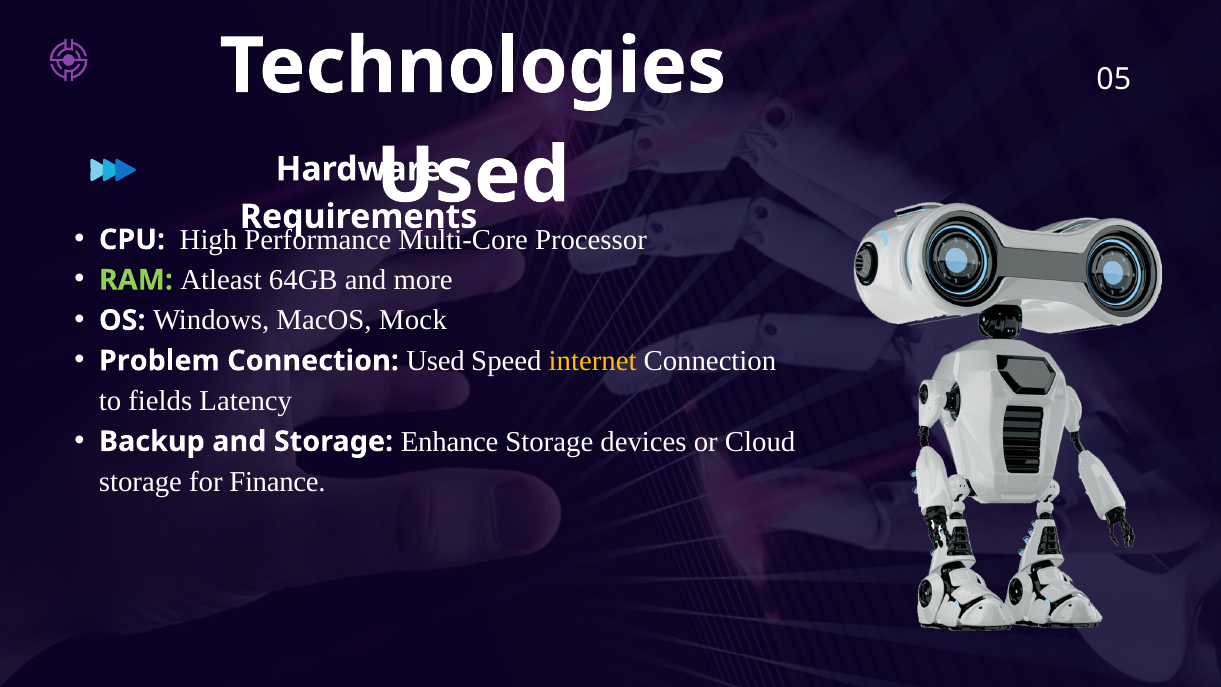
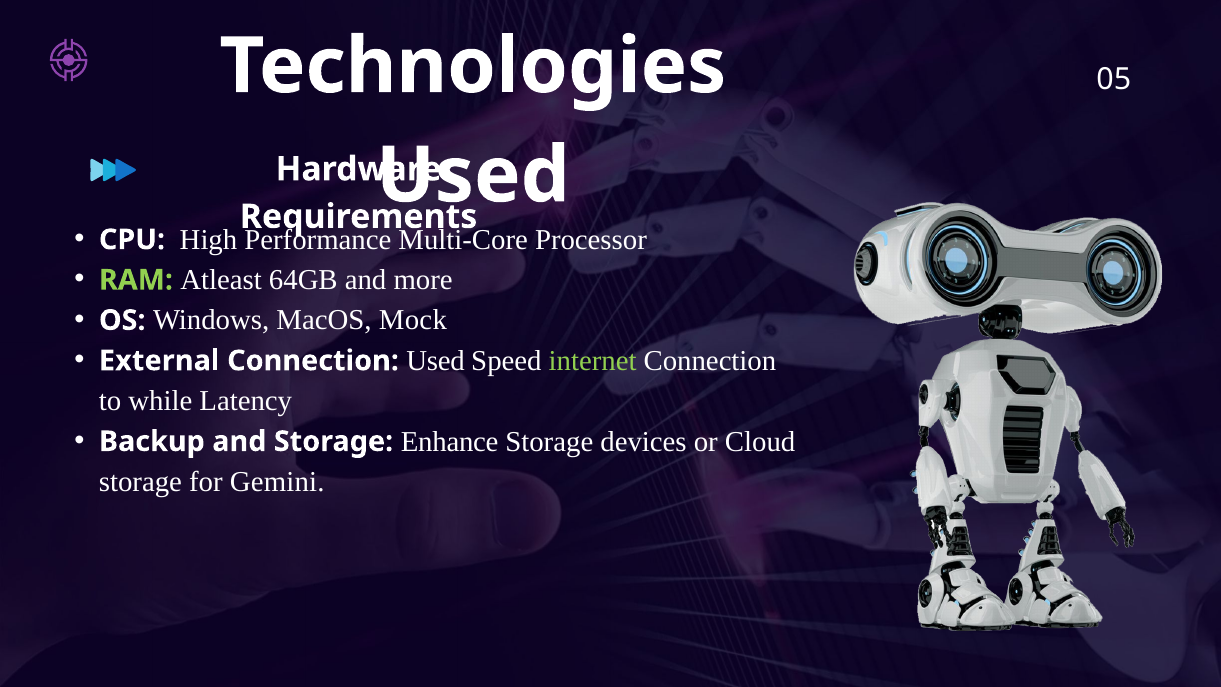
Problem: Problem -> External
internet colour: yellow -> light green
fields: fields -> while
Finance: Finance -> Gemini
